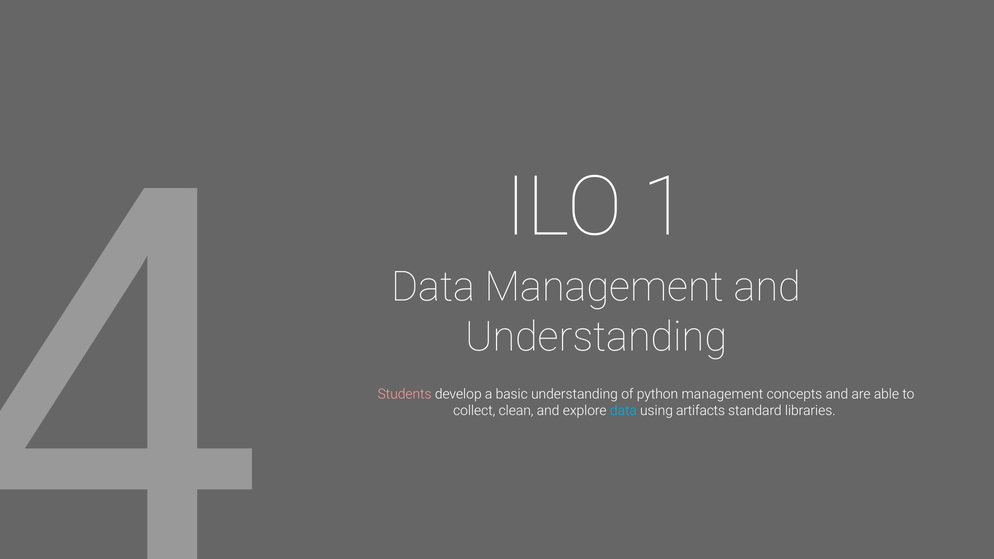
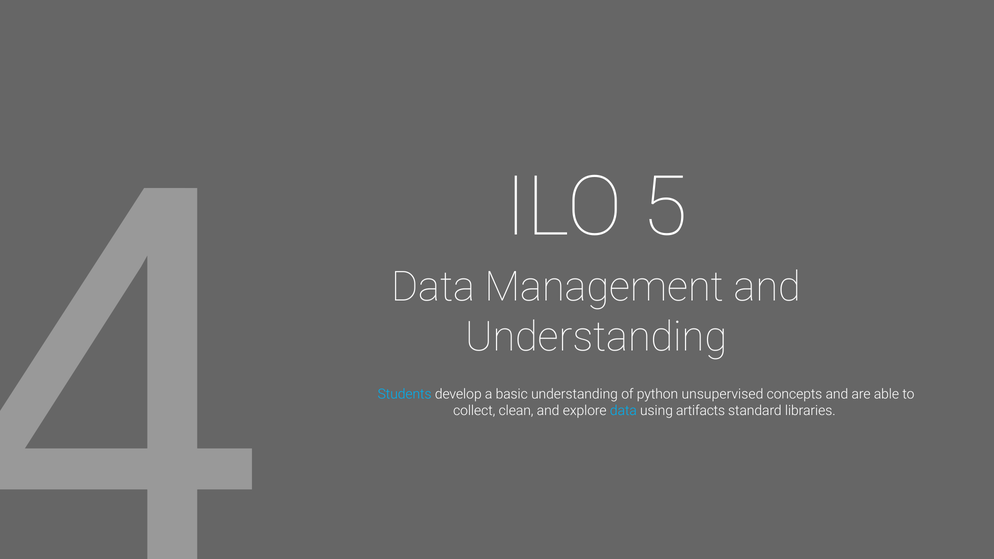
1: 1 -> 5
Students colour: pink -> light blue
python management: management -> unsupervised
